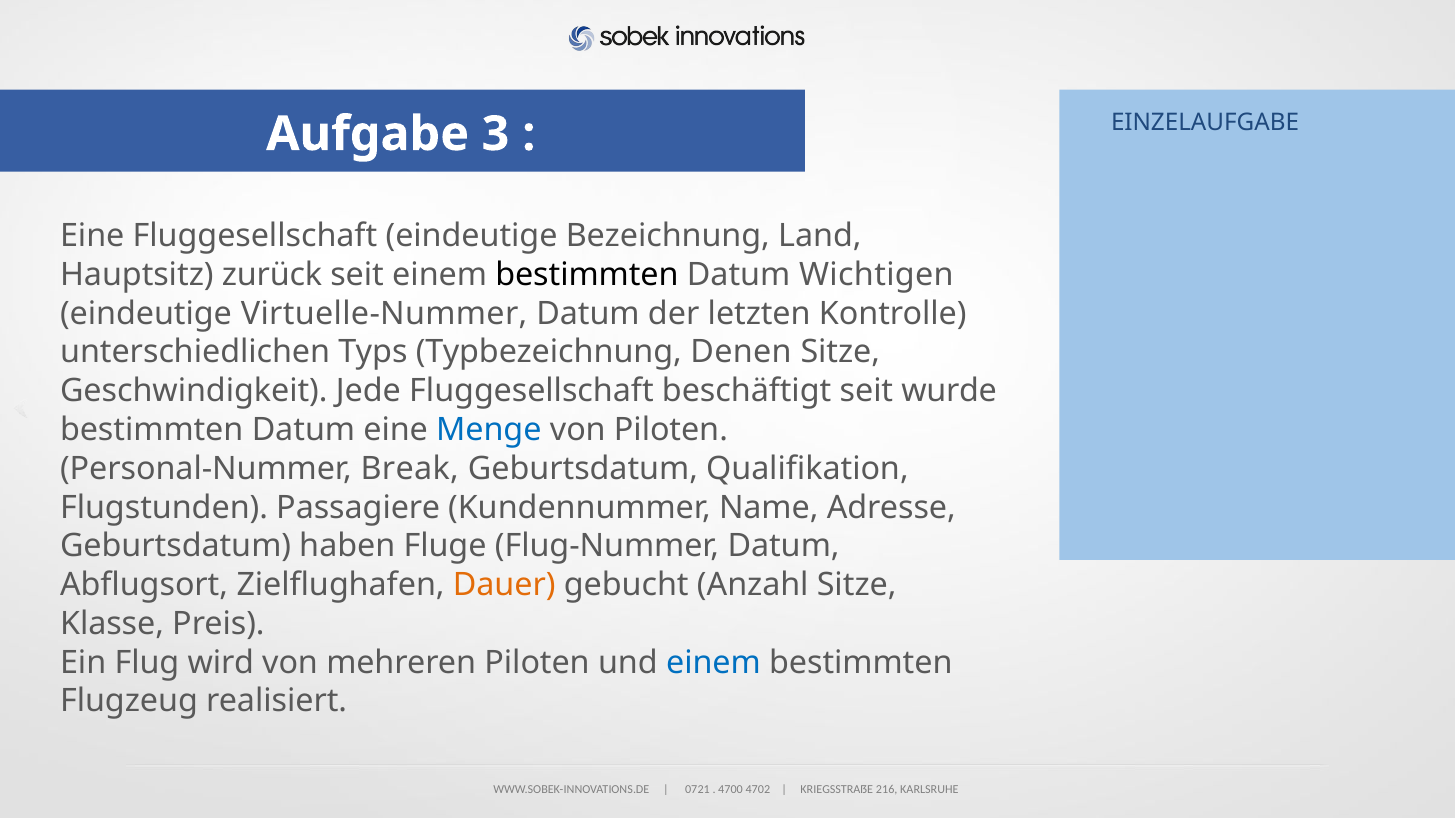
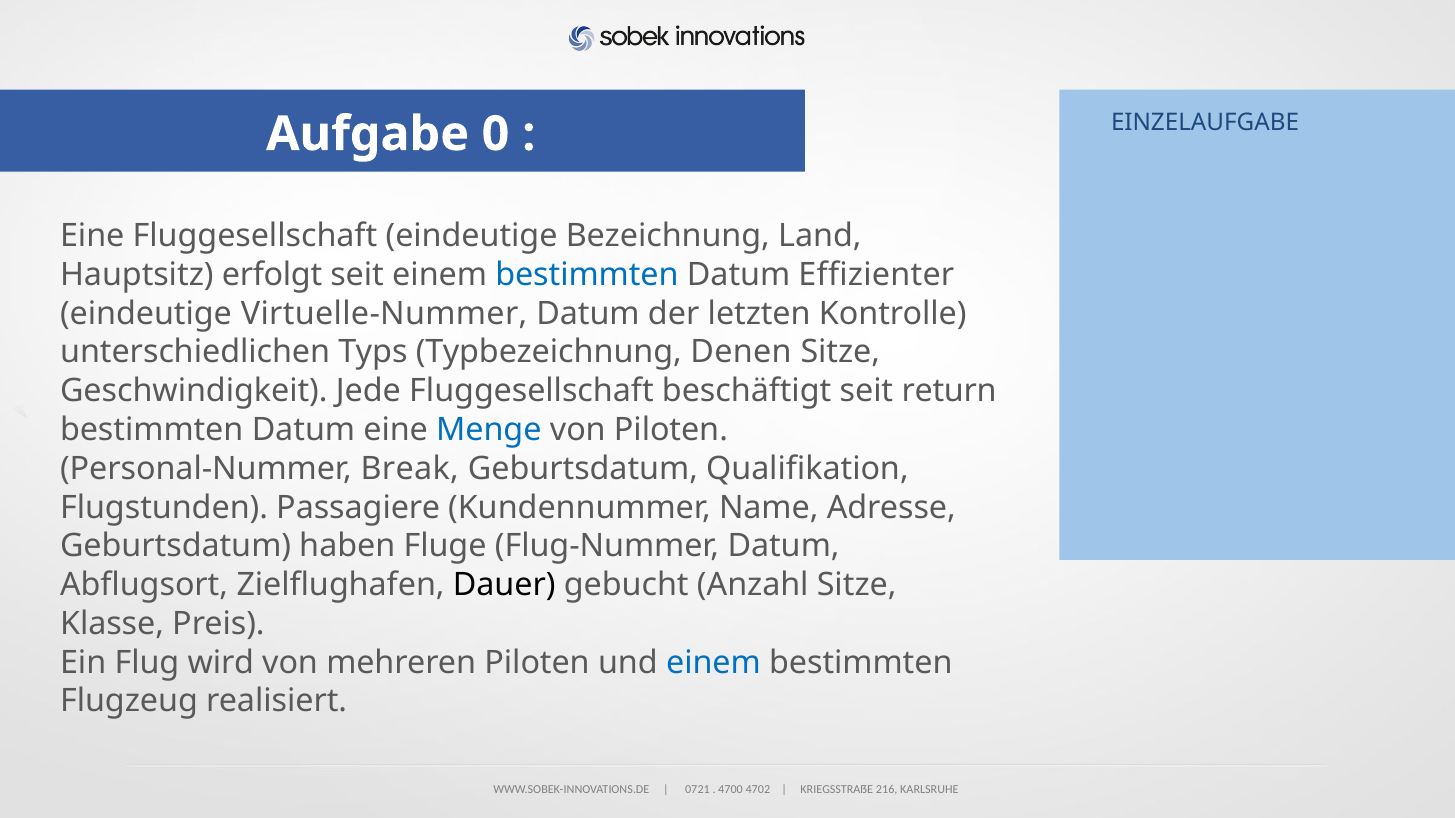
3: 3 -> 0
zurück: zurück -> erfolgt
bestimmten at (587, 275) colour: black -> blue
Wichtigen: Wichtigen -> Effizienter
wurde: wurde -> return
Dauer colour: orange -> black
